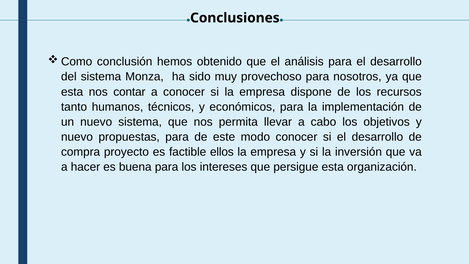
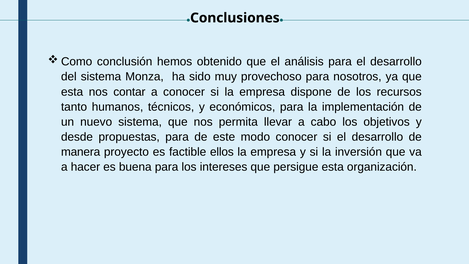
nuevo at (77, 137): nuevo -> desde
compra: compra -> manera
